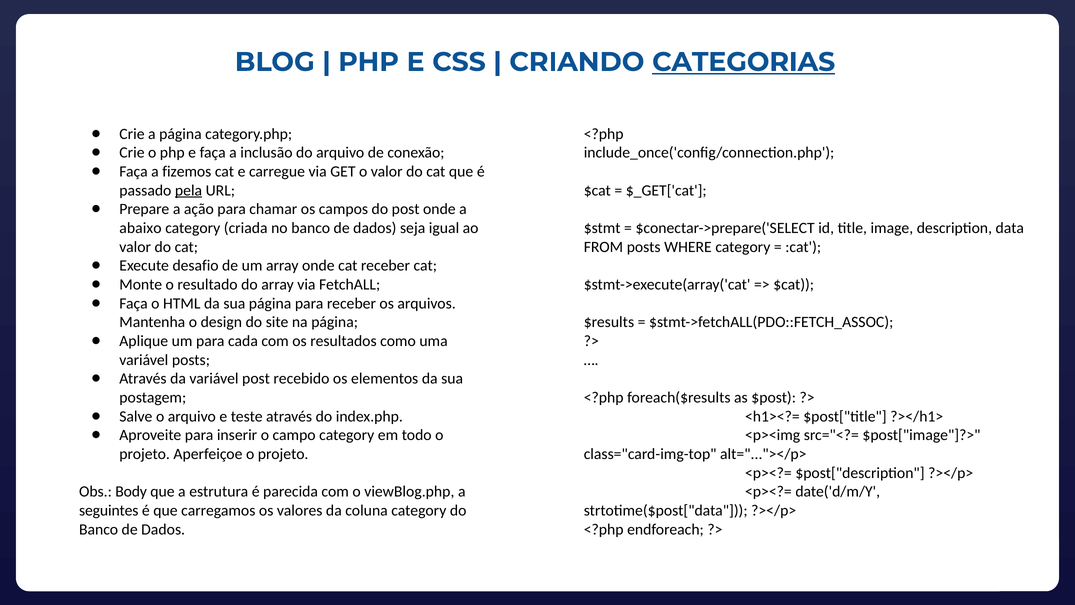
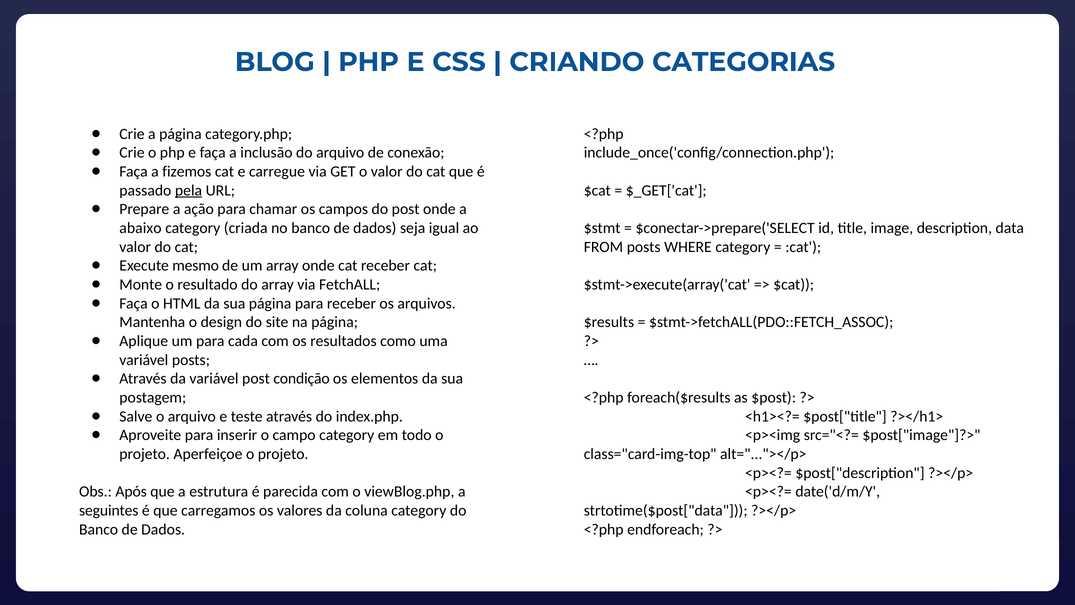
CATEGORIAS underline: present -> none
desafio: desafio -> mesmo
recebido: recebido -> condição
Body: Body -> Após
